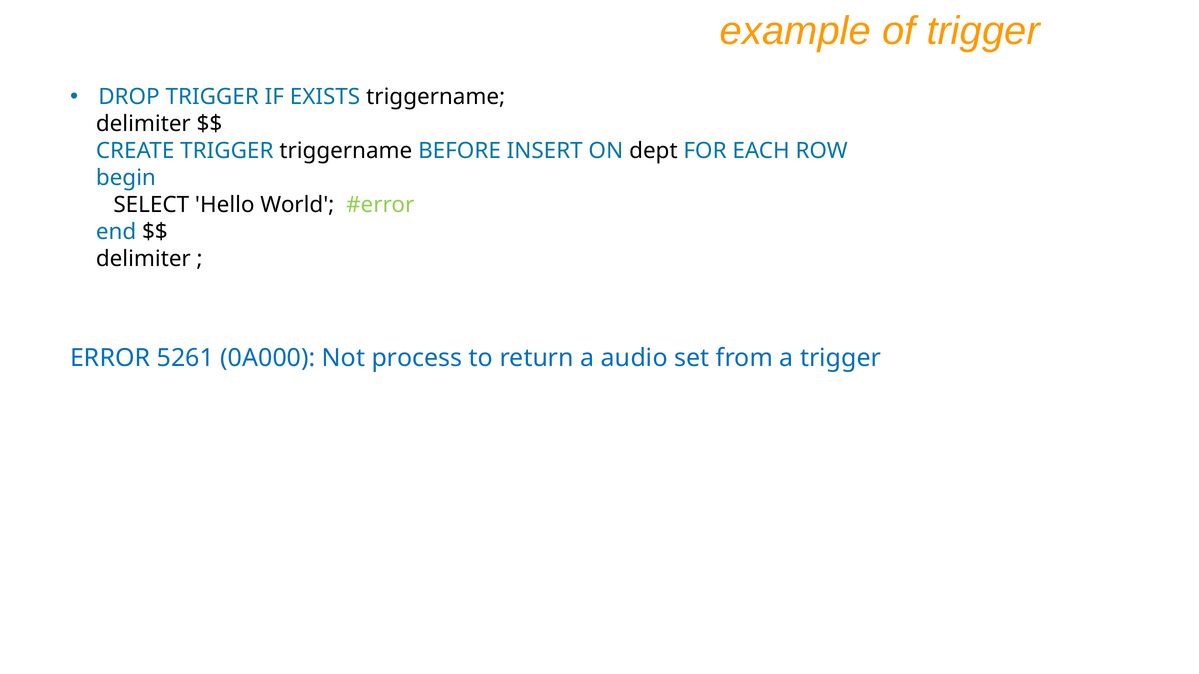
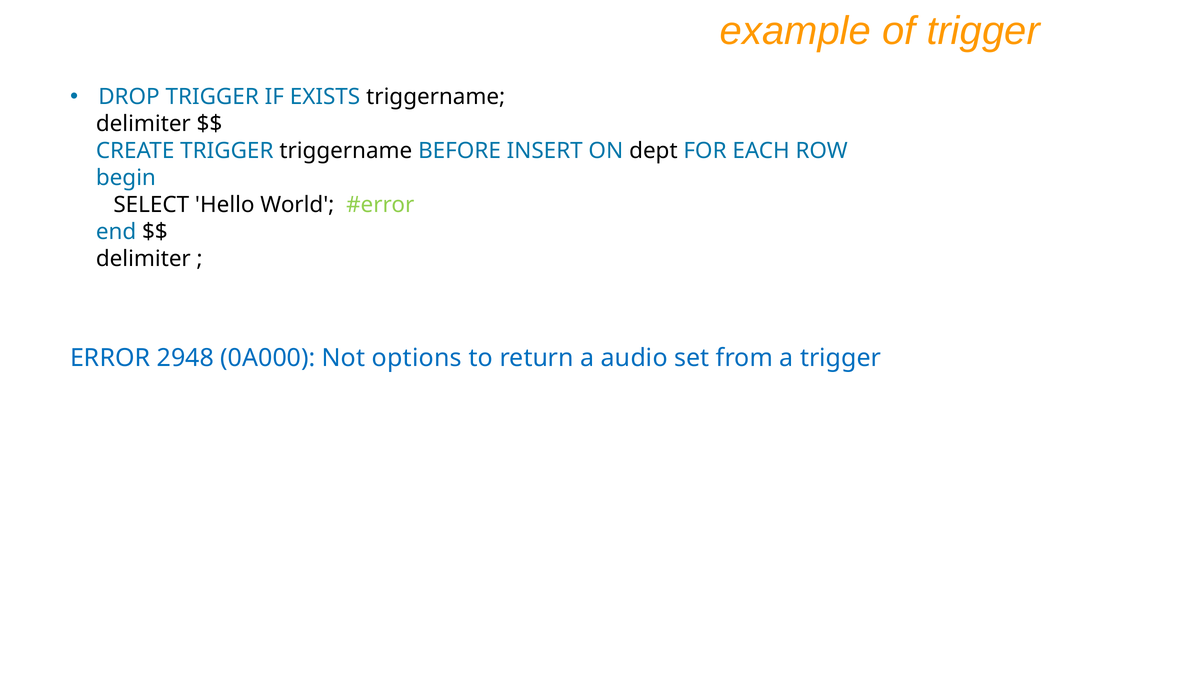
5261: 5261 -> 2948
process: process -> options
